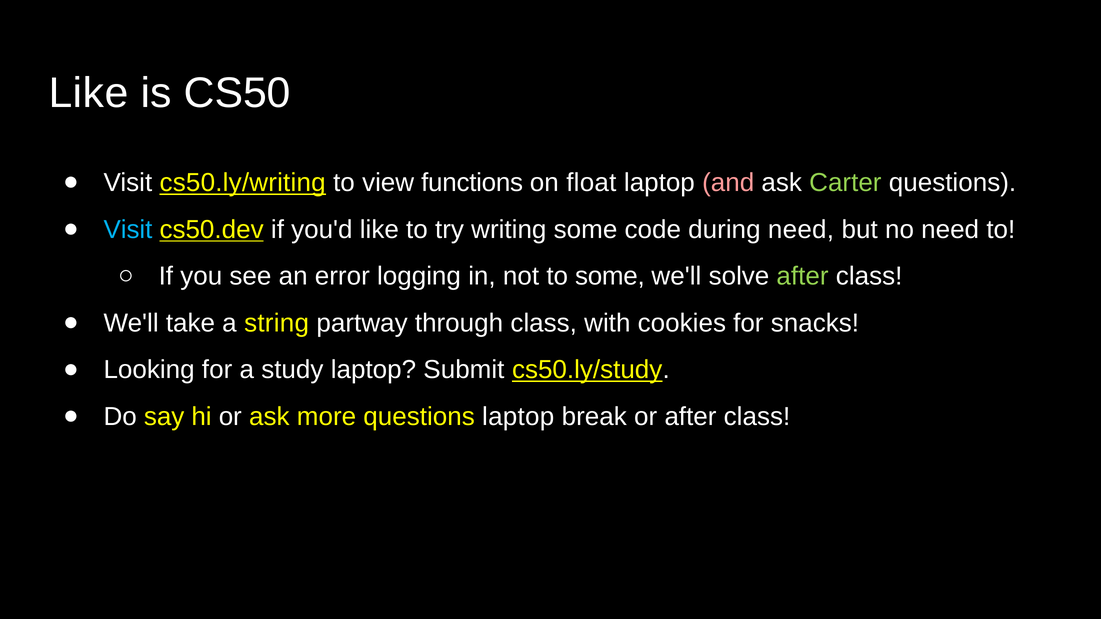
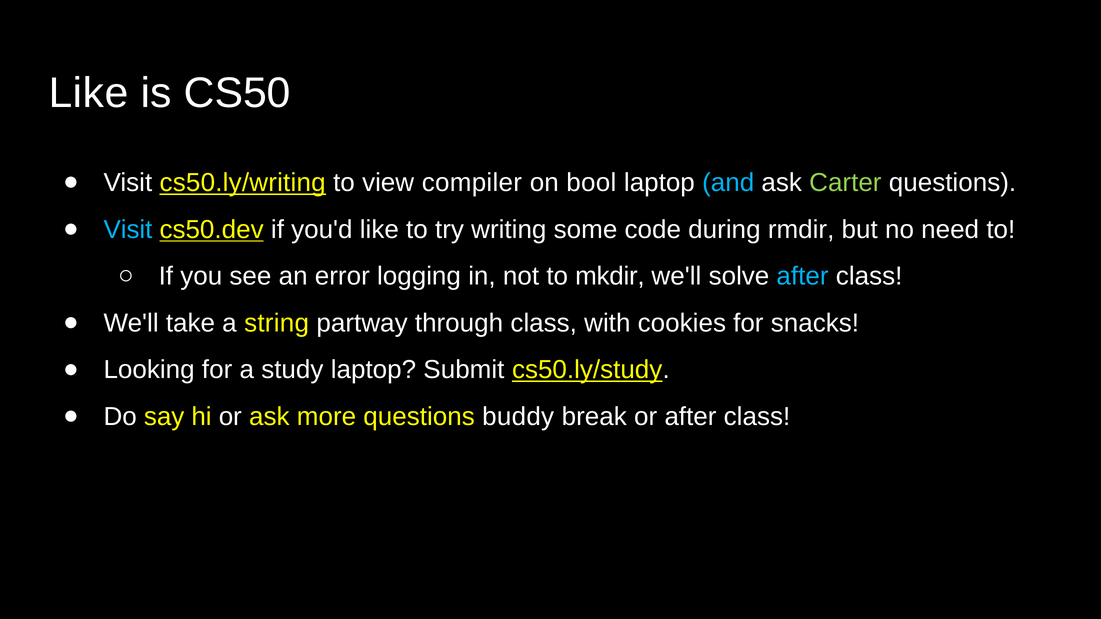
functions: functions -> compiler
float: float -> bool
and colour: pink -> light blue
during need: need -> rmdir
to some: some -> mkdir
after at (803, 276) colour: light green -> light blue
questions laptop: laptop -> buddy
